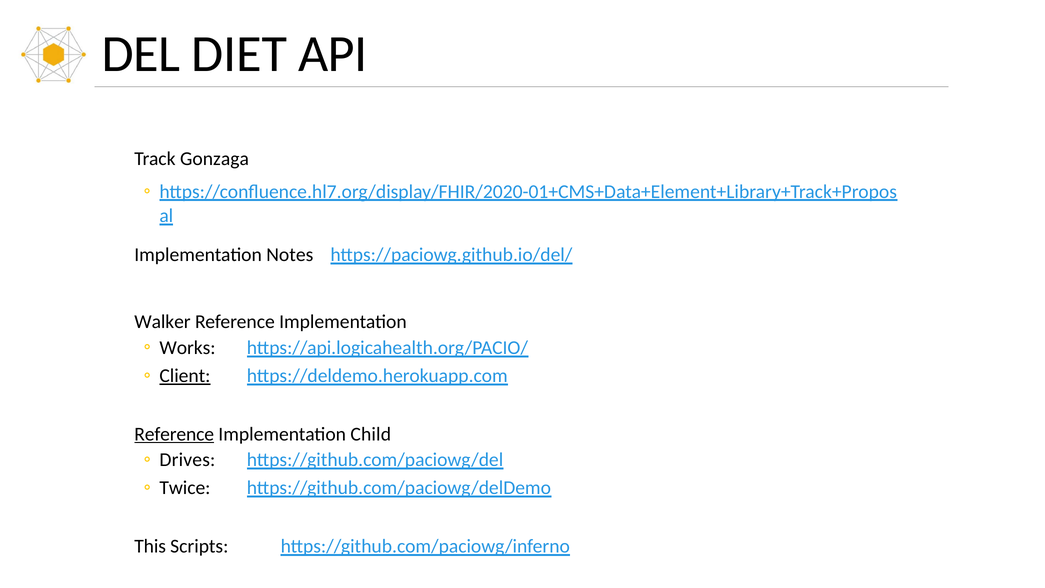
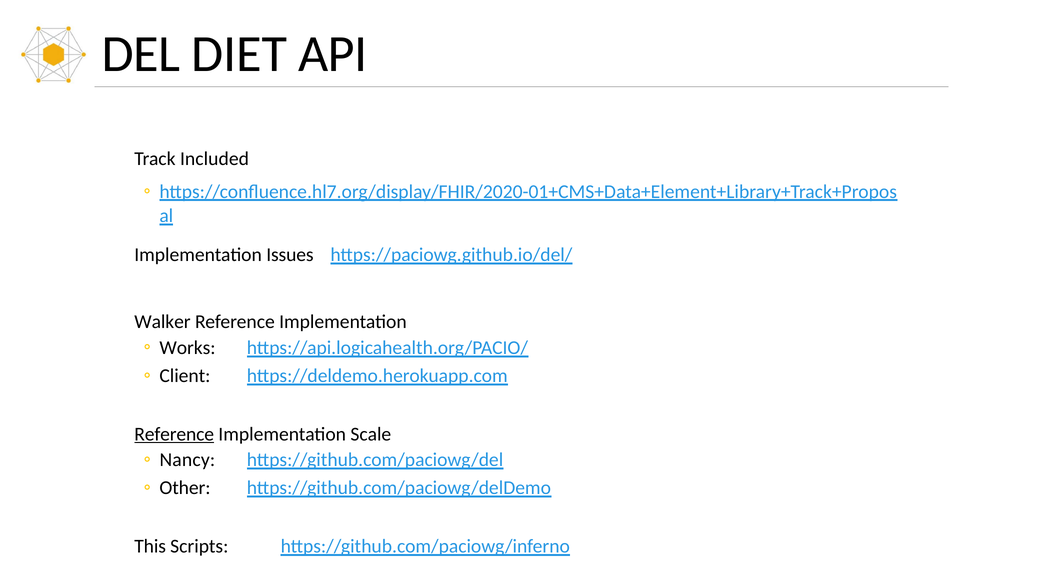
Gonzaga: Gonzaga -> Included
Notes: Notes -> Issues
Client underline: present -> none
Child: Child -> Scale
Drives: Drives -> Nancy
Twice: Twice -> Other
